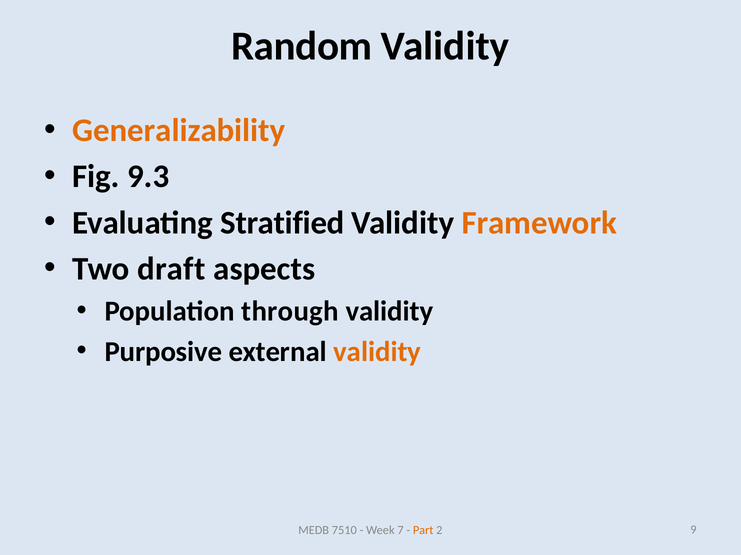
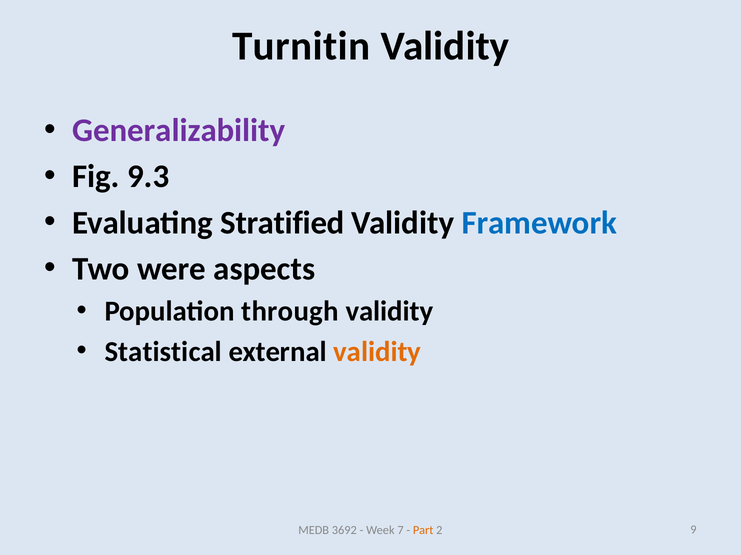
Random: Random -> Turnitin
Generalizability colour: orange -> purple
Framework colour: orange -> blue
draft: draft -> were
Purposive: Purposive -> Statistical
7510: 7510 -> 3692
